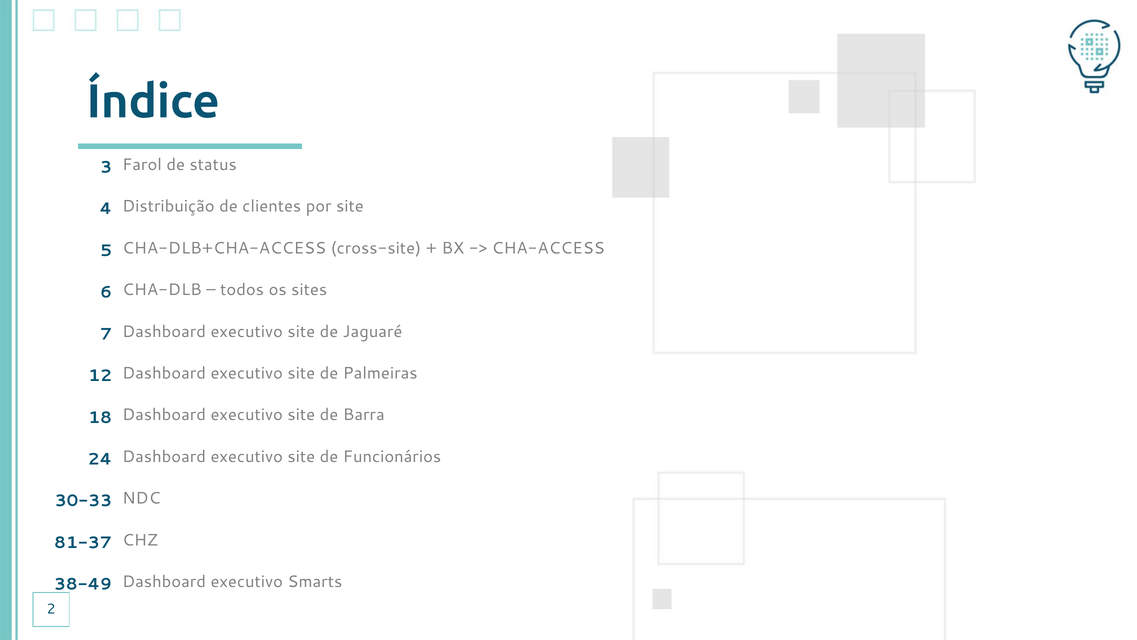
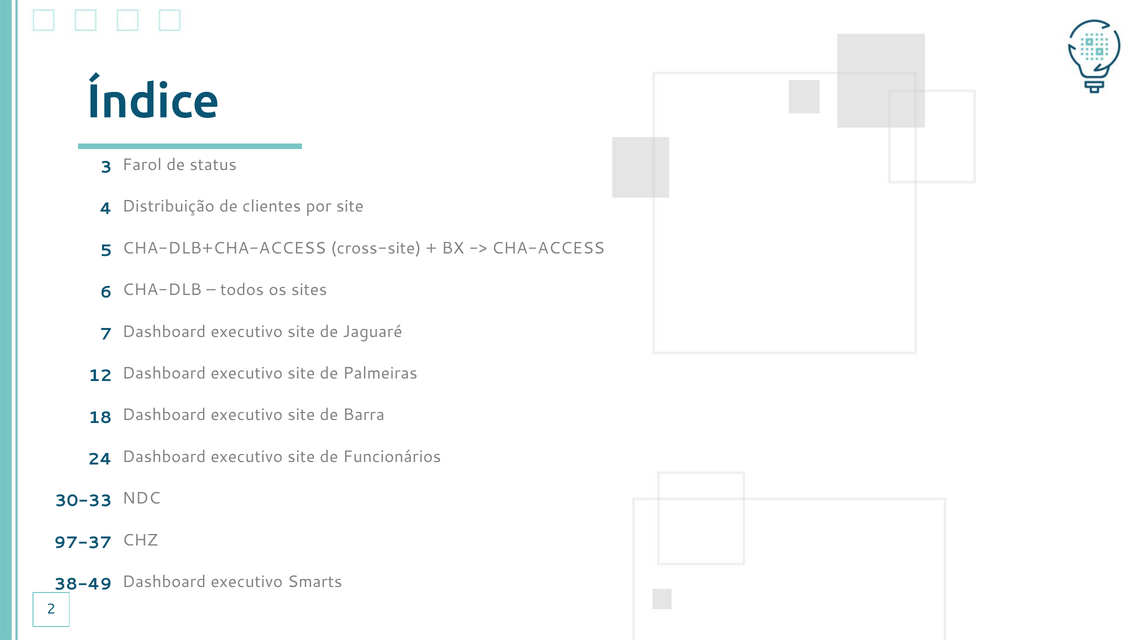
81-37: 81-37 -> 97-37
